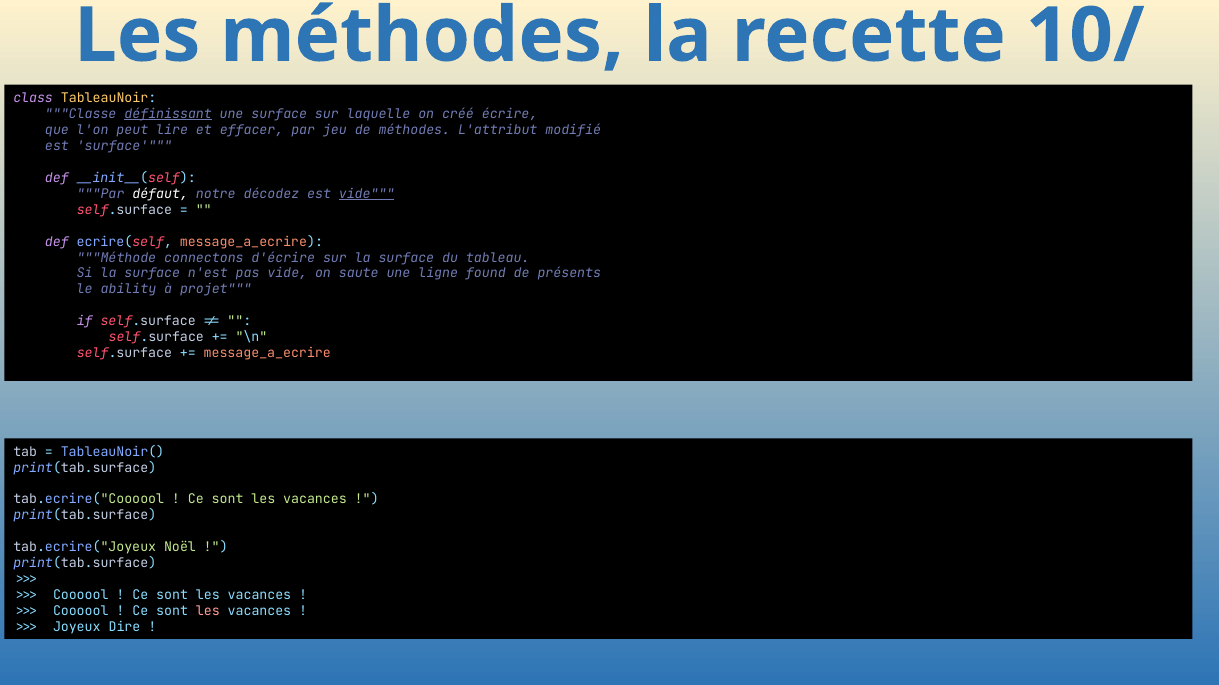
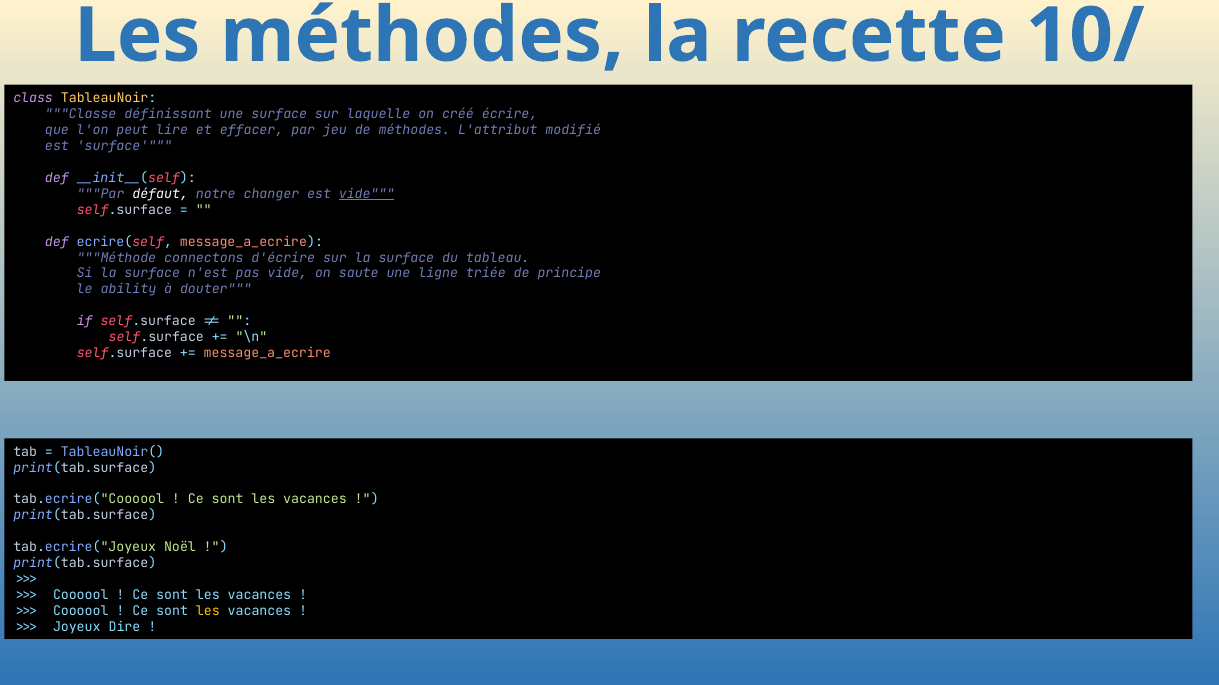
définissant underline: present -> none
décodez: décodez -> changer
found: found -> triée
présents: présents -> principe
projet: projet -> douter
les at (208, 612) colour: pink -> yellow
